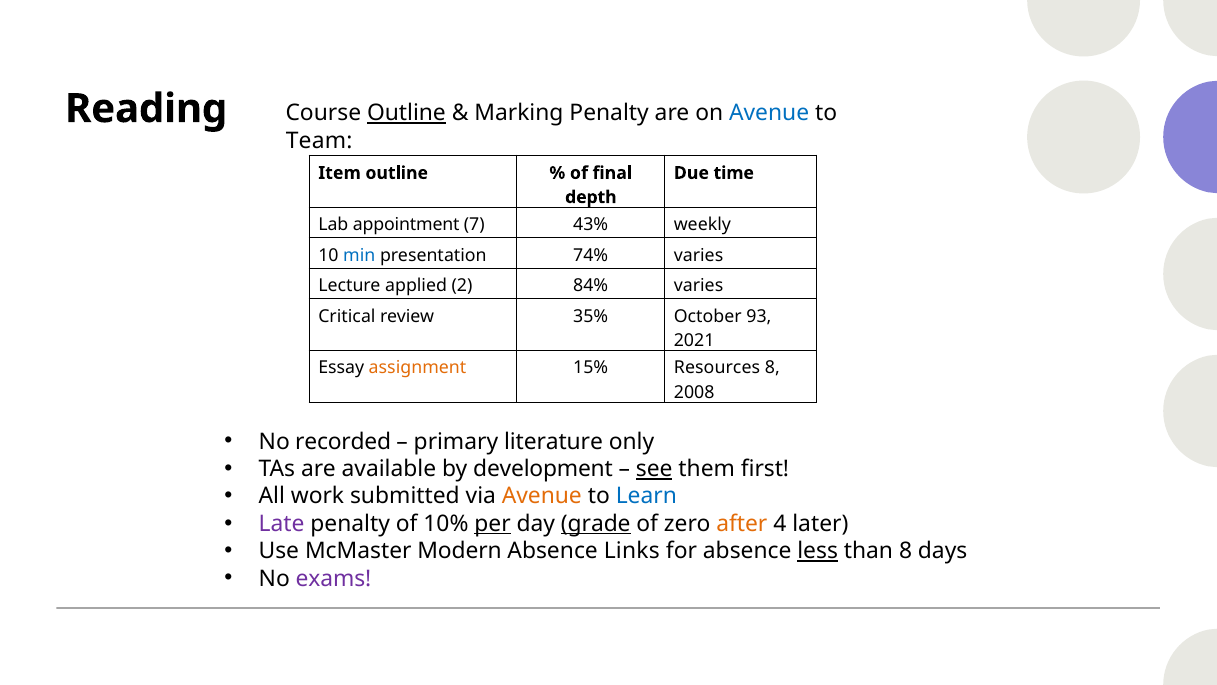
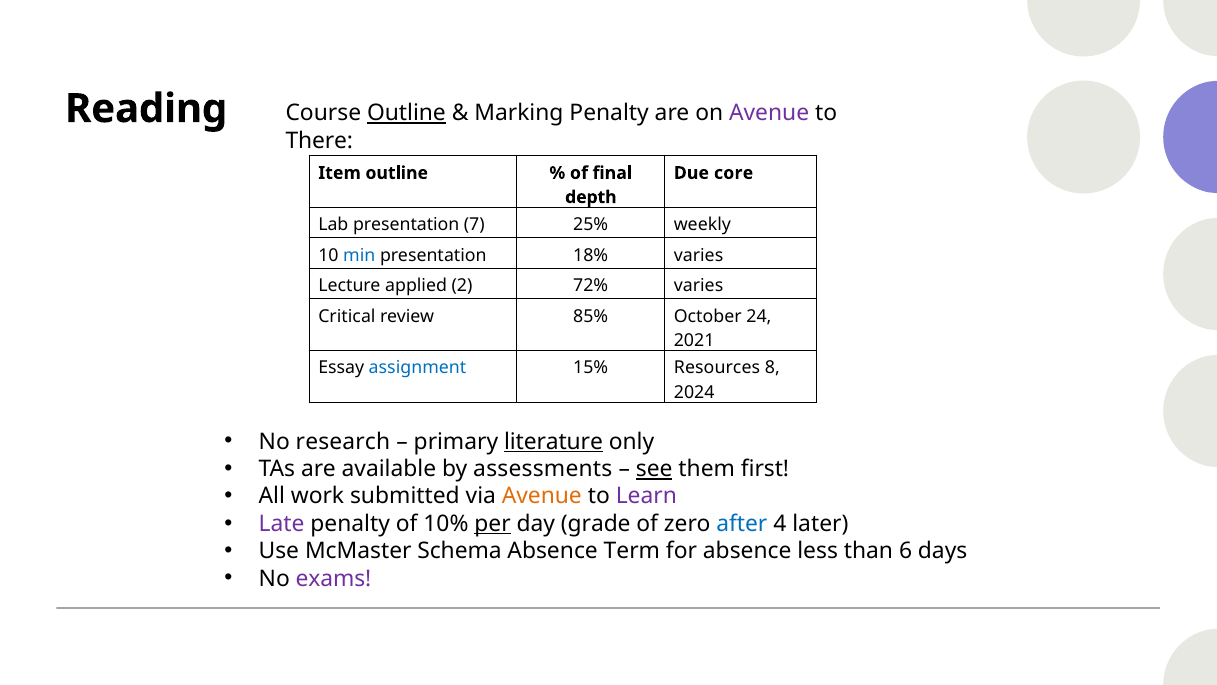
Avenue at (769, 113) colour: blue -> purple
Team: Team -> There
time: time -> core
Lab appointment: appointment -> presentation
43%: 43% -> 25%
74%: 74% -> 18%
84%: 84% -> 72%
35%: 35% -> 85%
93: 93 -> 24
assignment colour: orange -> blue
2008: 2008 -> 2024
recorded: recorded -> research
literature underline: none -> present
development: development -> assessments
Learn colour: blue -> purple
grade underline: present -> none
after colour: orange -> blue
Modern: Modern -> Schema
Links: Links -> Term
less underline: present -> none
than 8: 8 -> 6
